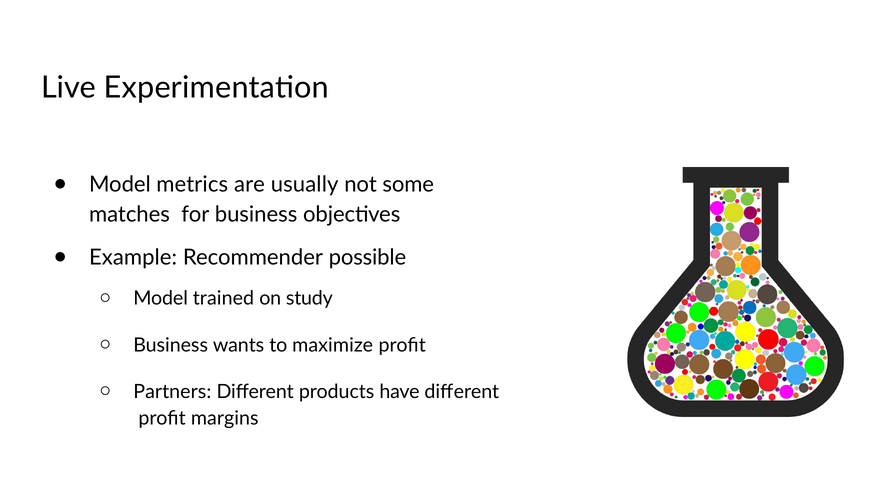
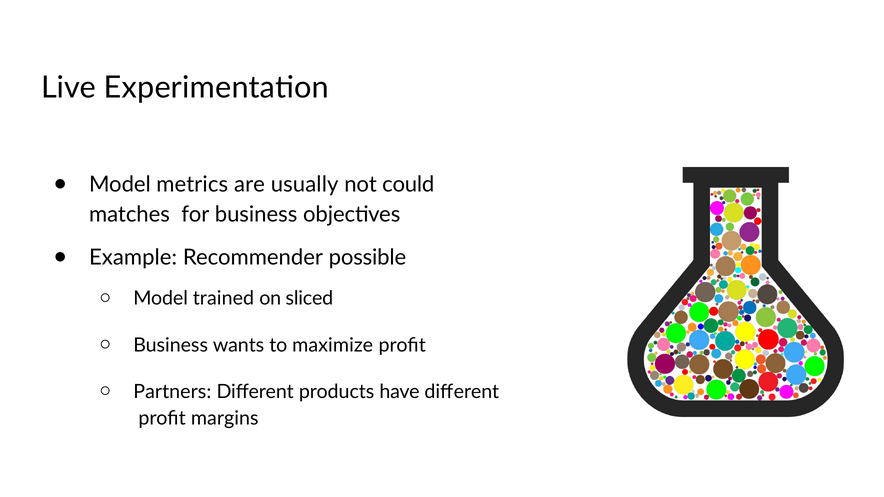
some: some -> could
study: study -> sliced
